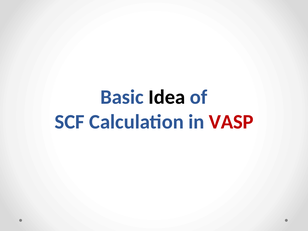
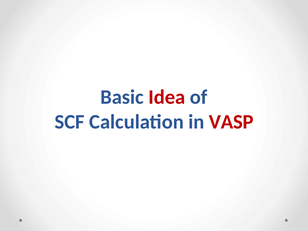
Idea colour: black -> red
